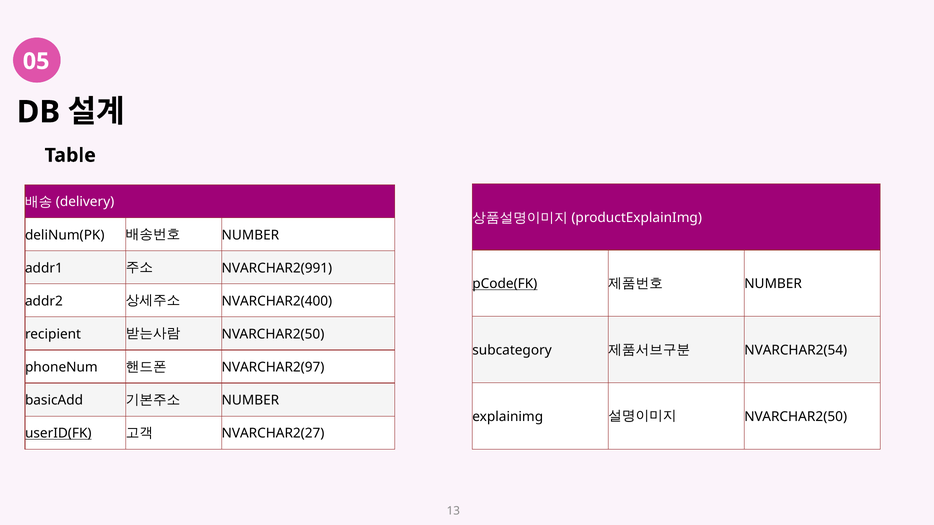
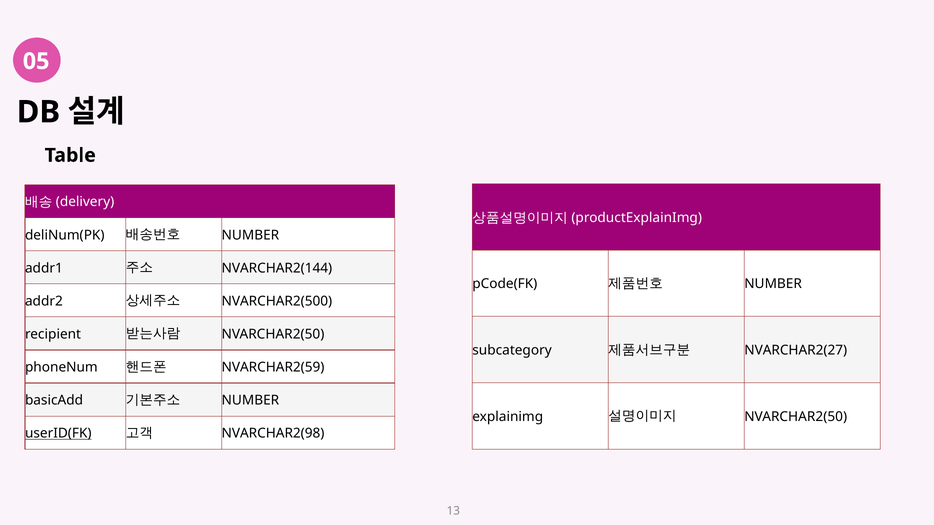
NVARCHAR2(991: NVARCHAR2(991 -> NVARCHAR2(144
pCode(FK underline: present -> none
NVARCHAR2(400: NVARCHAR2(400 -> NVARCHAR2(500
NVARCHAR2(54: NVARCHAR2(54 -> NVARCHAR2(27
NVARCHAR2(97: NVARCHAR2(97 -> NVARCHAR2(59
NVARCHAR2(27: NVARCHAR2(27 -> NVARCHAR2(98
